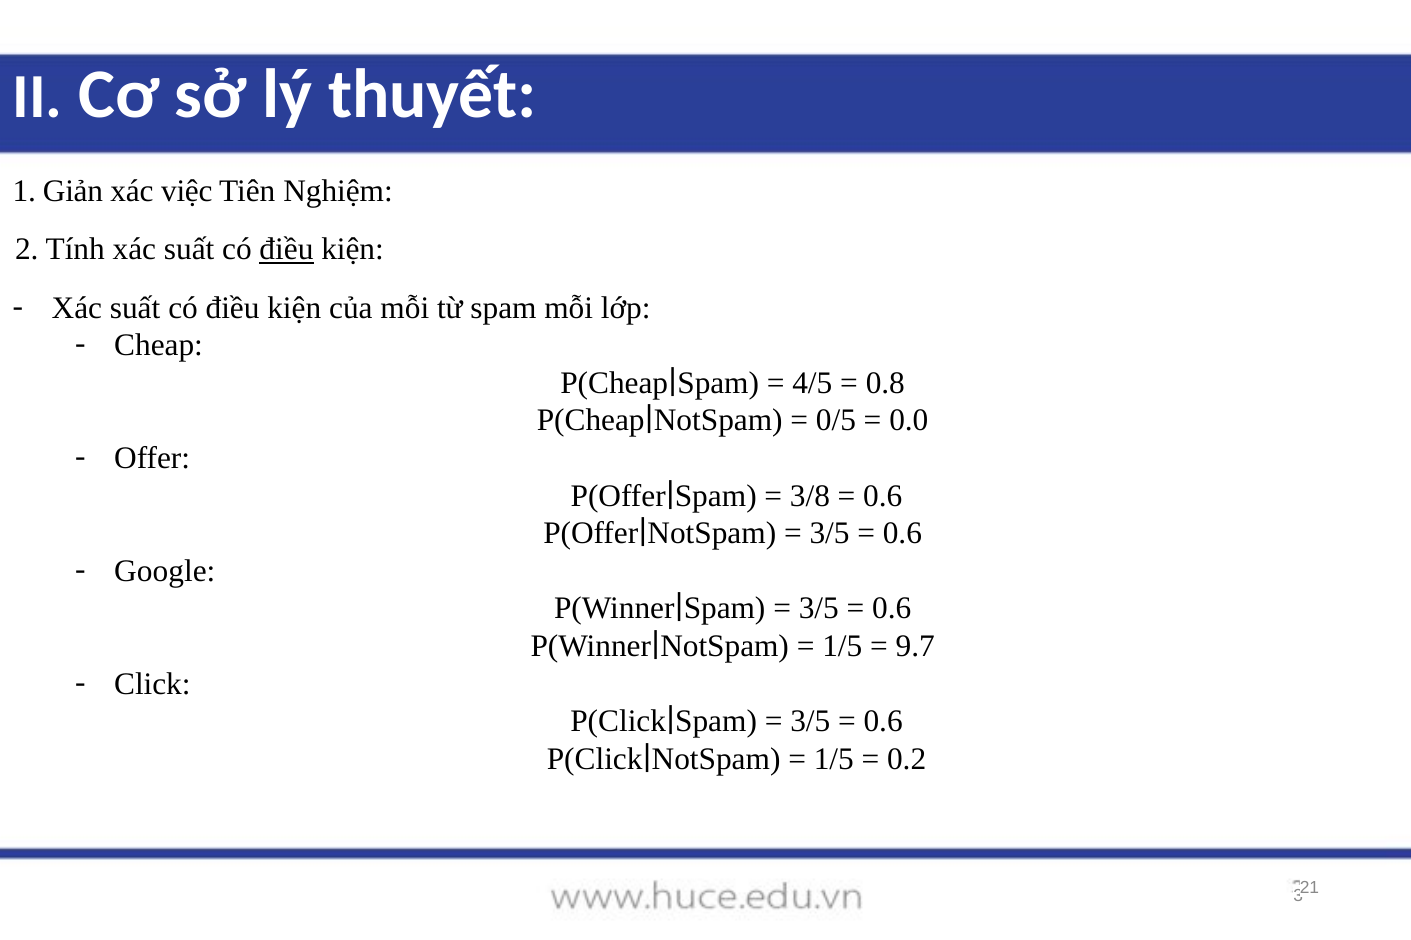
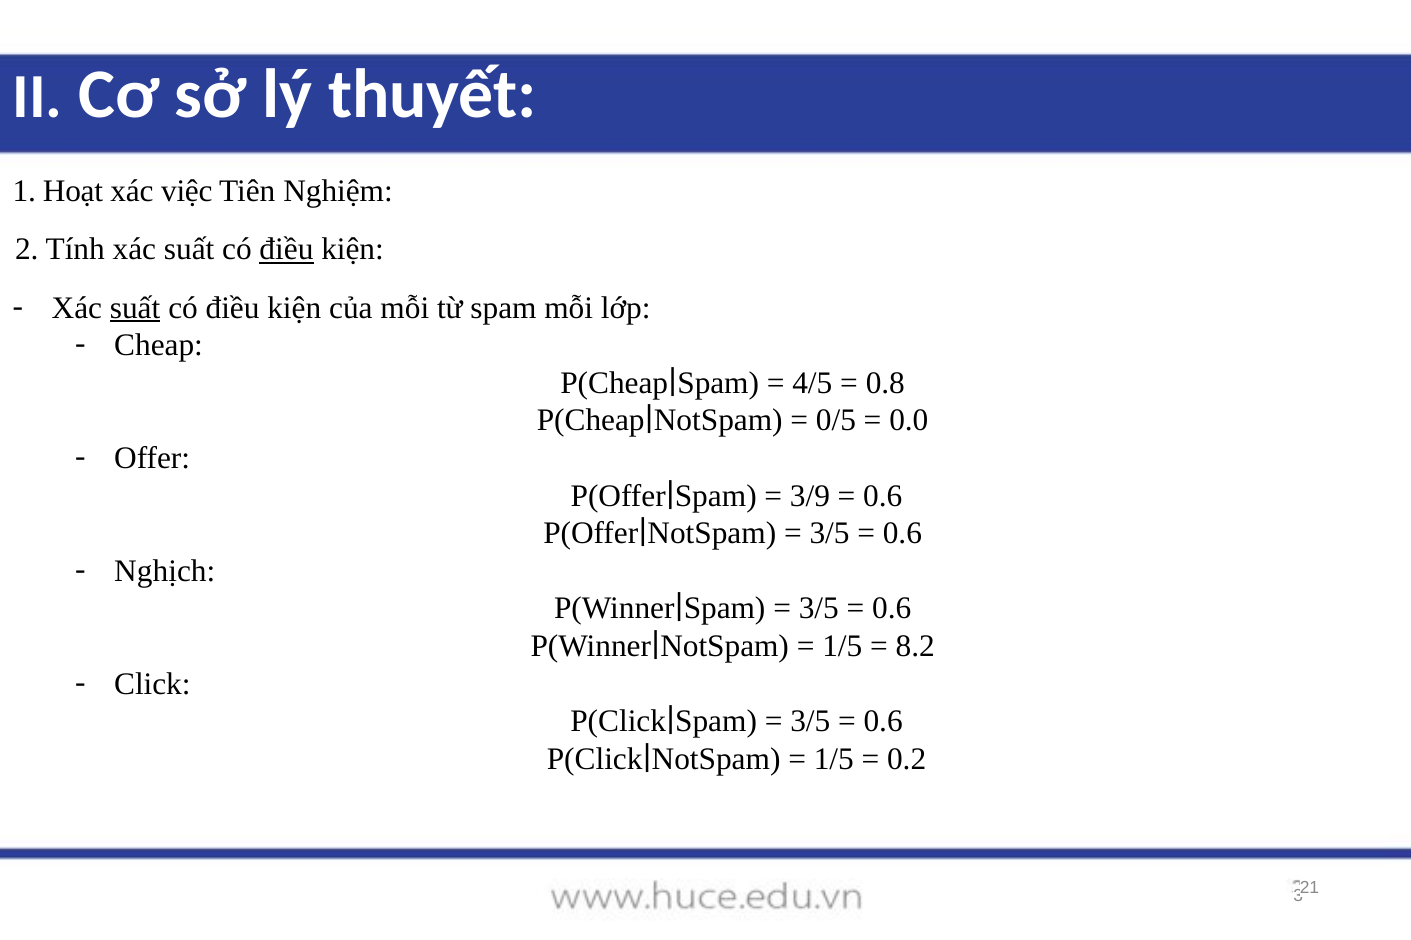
Giản: Giản -> Hoạt
suất at (135, 308) underline: none -> present
3/8: 3/8 -> 3/9
Google: Google -> Nghịch
9.7: 9.7 -> 8.2
